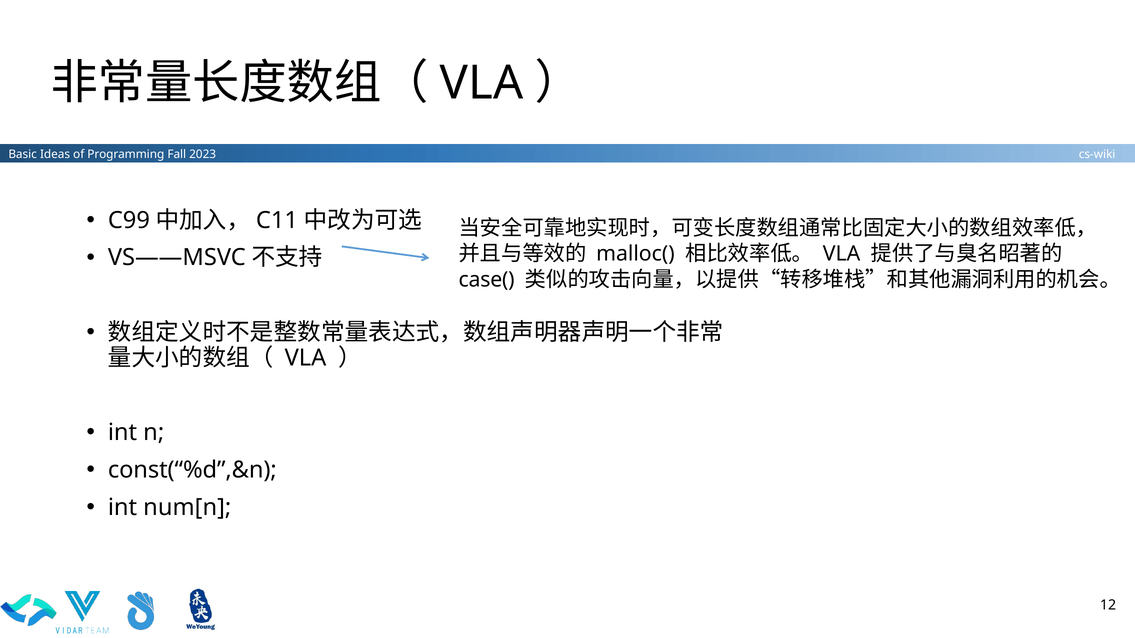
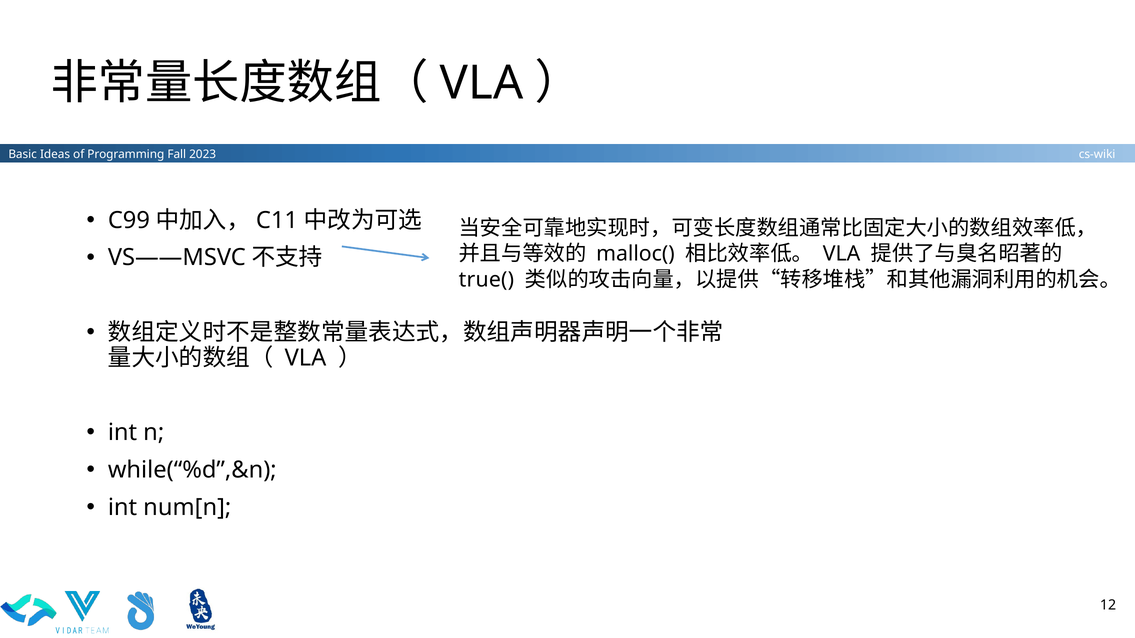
case(: case( -> true(
const(“%d”,&n: const(“%d”,&n -> while(“%d”,&n
